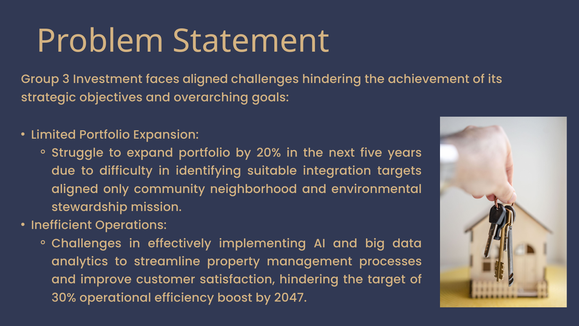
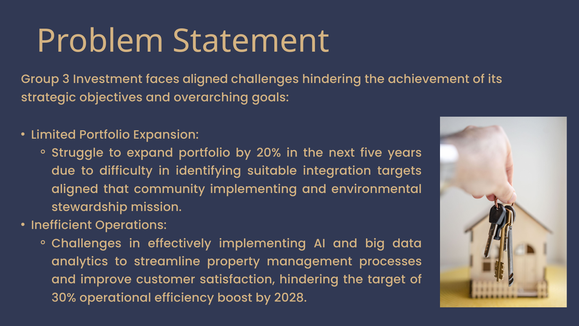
only: only -> that
community neighborhood: neighborhood -> implementing
2047: 2047 -> 2028
